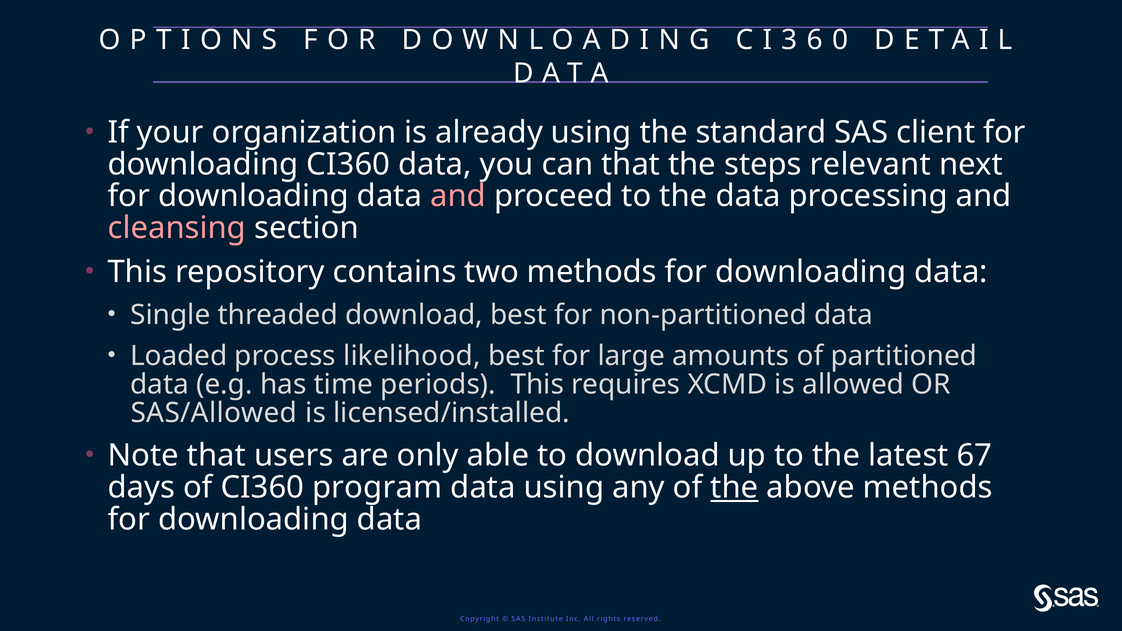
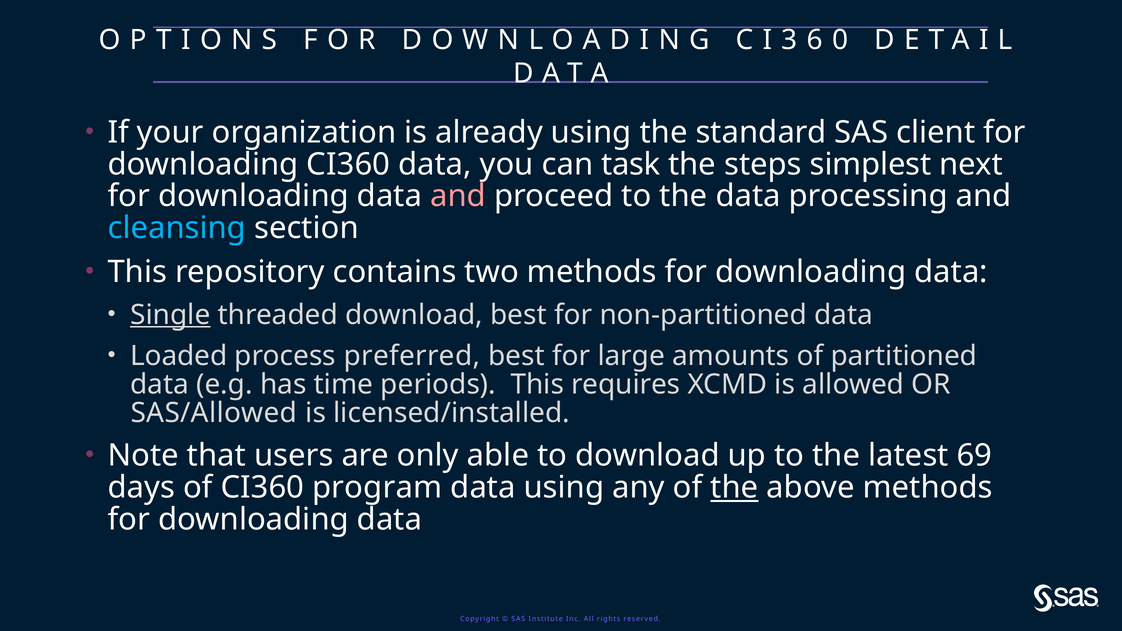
can that: that -> task
relevant: relevant -> simplest
cleansing colour: pink -> light blue
Single underline: none -> present
likelihood: likelihood -> preferred
67: 67 -> 69
